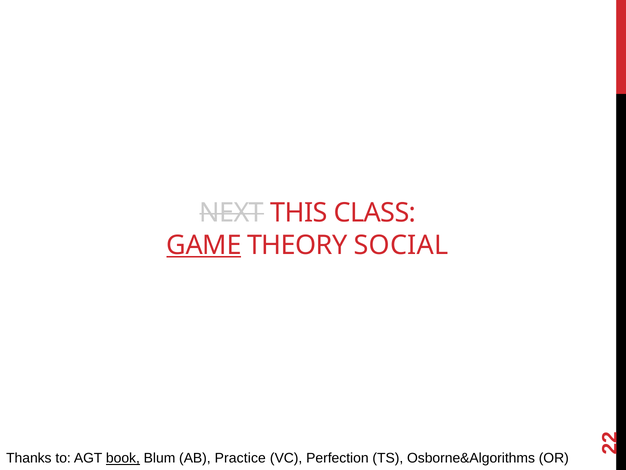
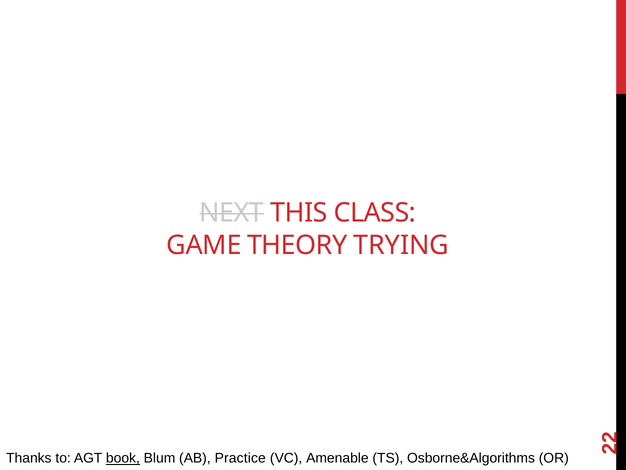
GAME underline: present -> none
SOCIAL: SOCIAL -> TRYING
Perfection: Perfection -> Amenable
